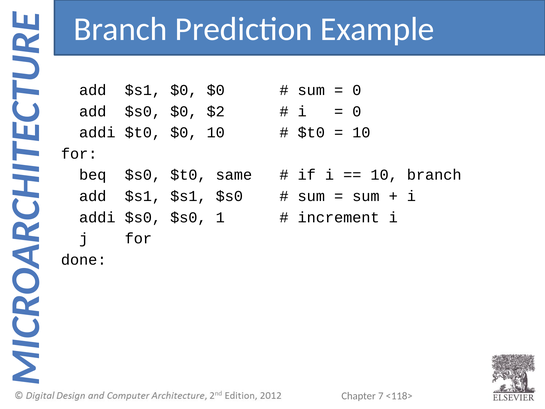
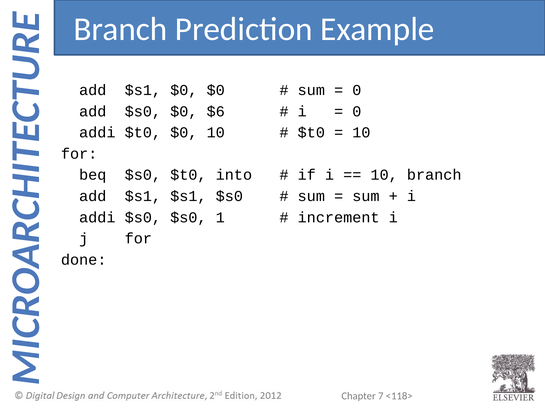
$2: $2 -> $6
same: same -> into
